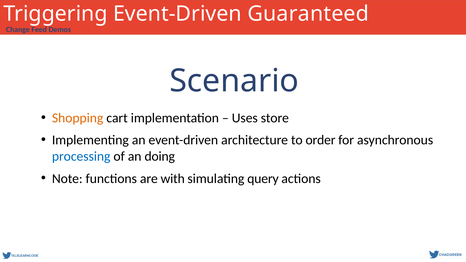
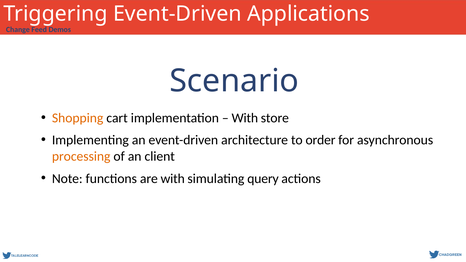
Guaranteed: Guaranteed -> Applications
Uses at (245, 118): Uses -> With
processing colour: blue -> orange
doing: doing -> client
